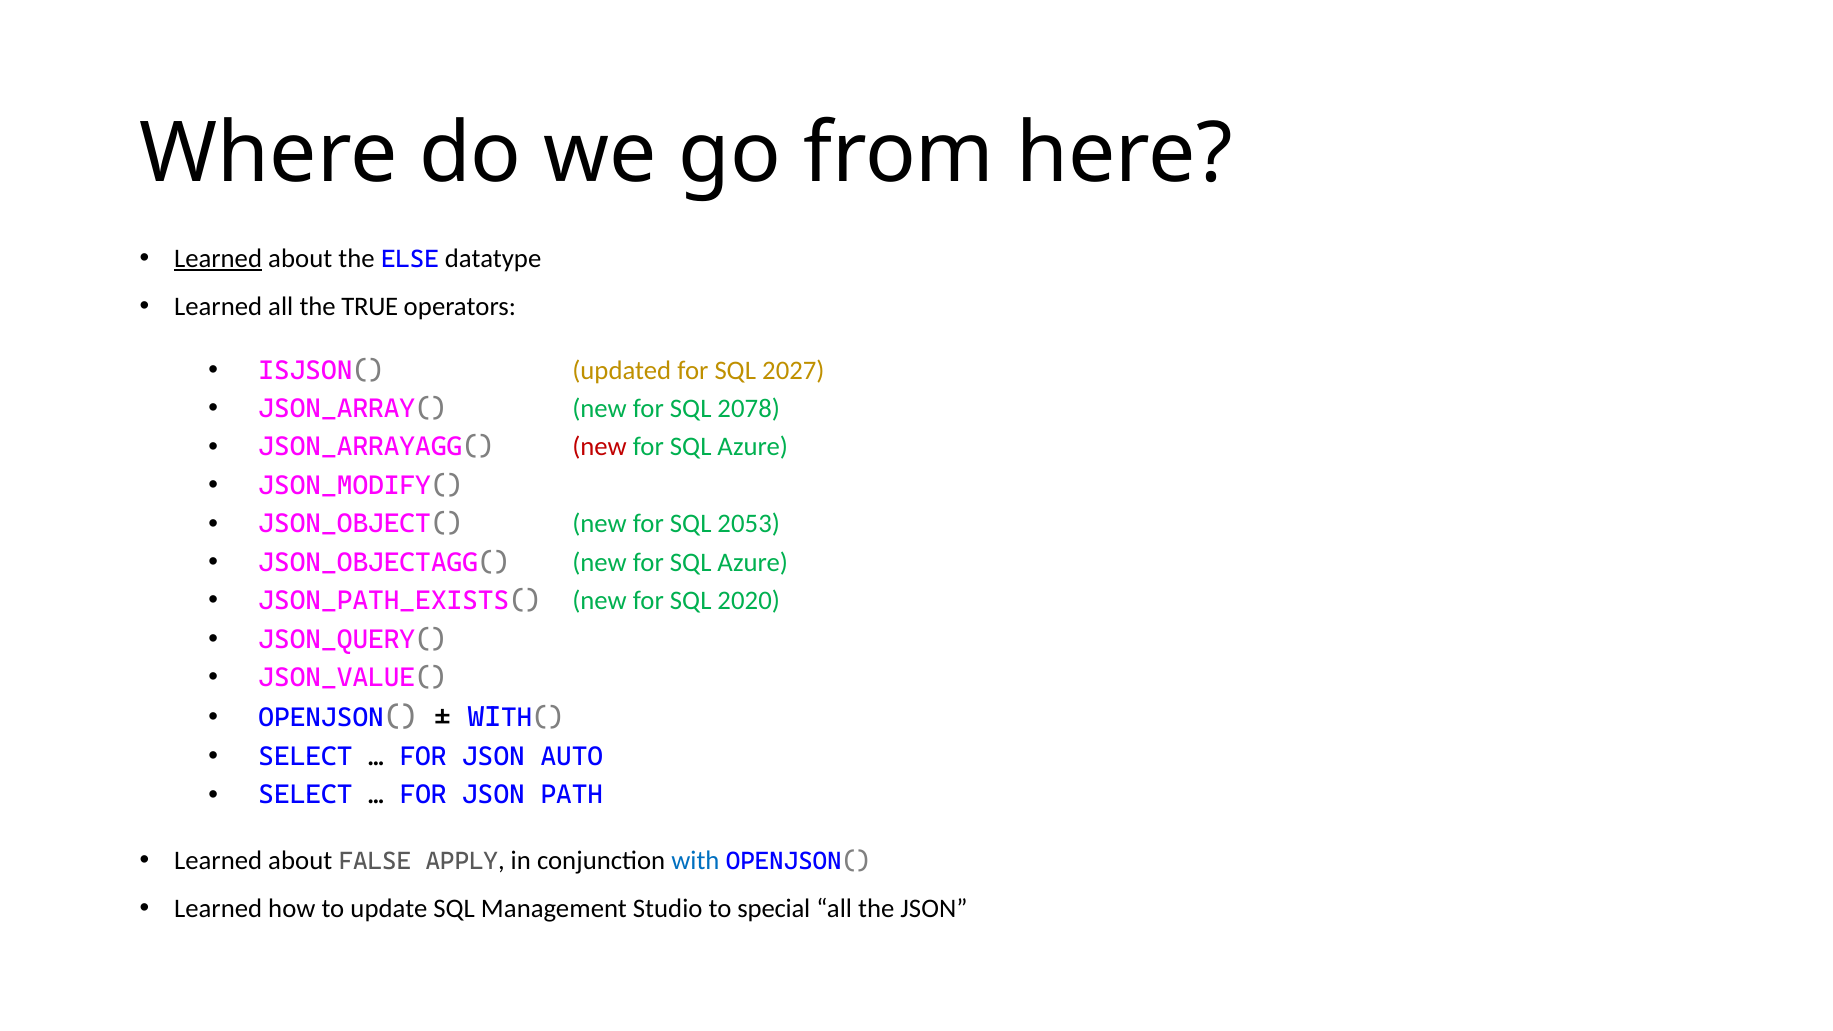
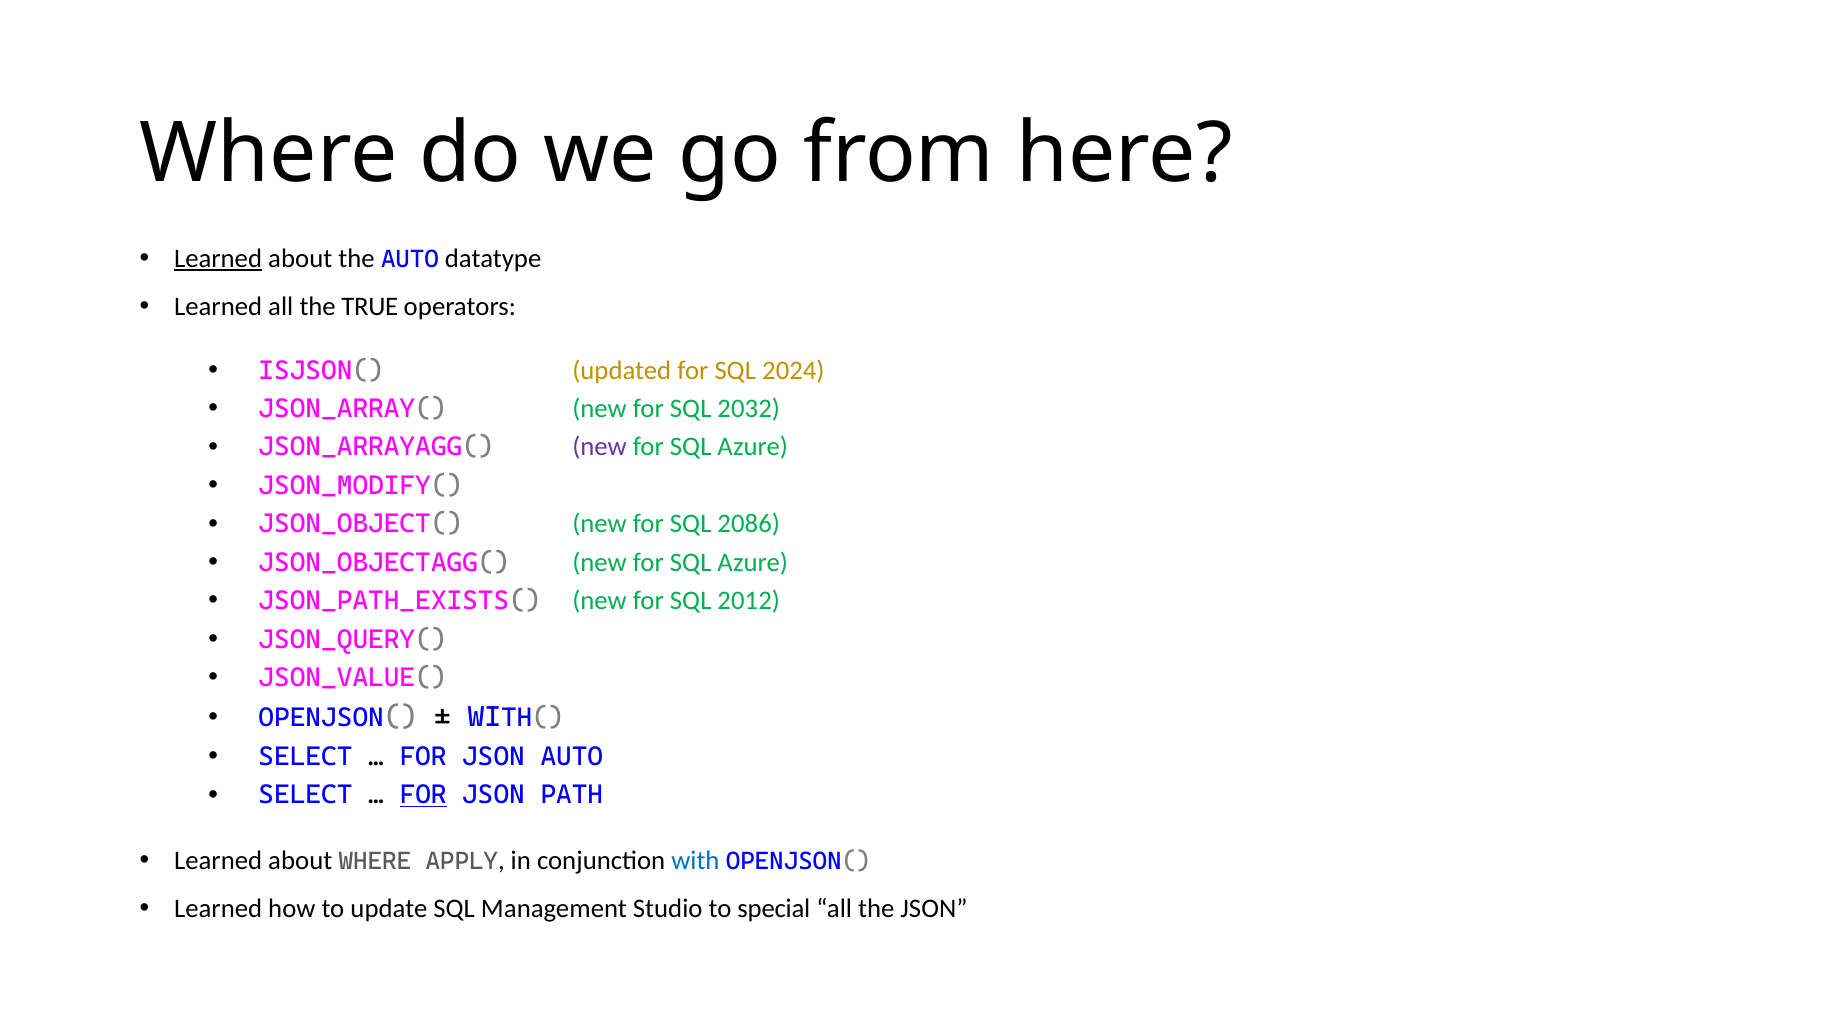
the ELSE: ELSE -> AUTO
2027: 2027 -> 2024
2078: 2078 -> 2032
new at (600, 447) colour: red -> purple
2053: 2053 -> 2086
2020: 2020 -> 2012
FOR at (423, 795) underline: none -> present
about FALSE: FALSE -> WHERE
